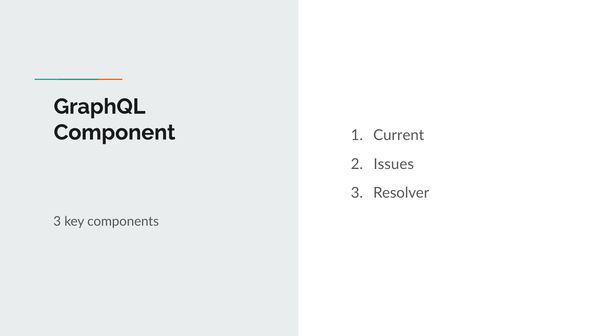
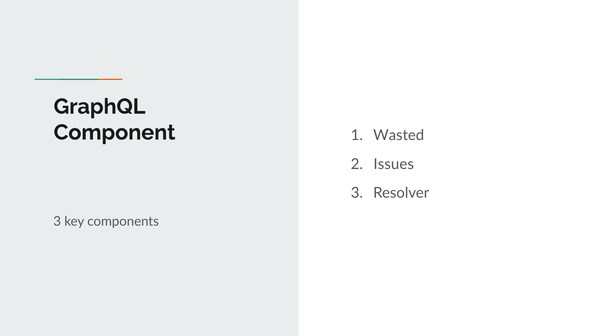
Current: Current -> Wasted
